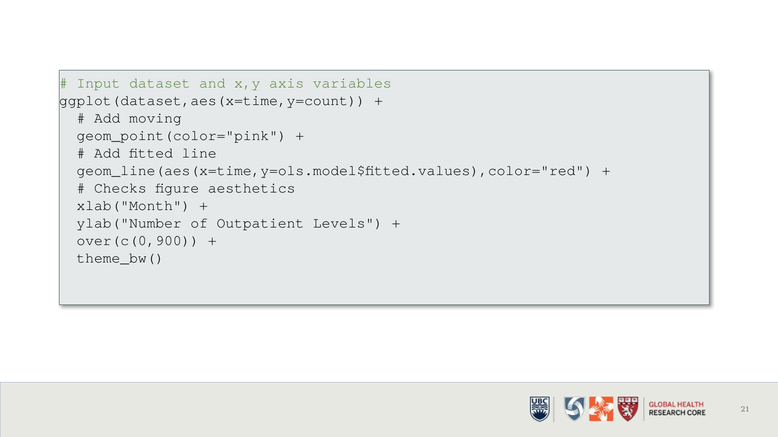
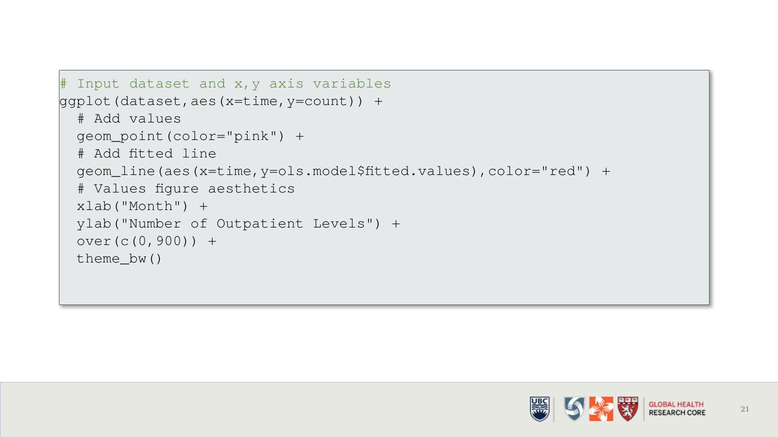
Add moving: moving -> values
Checks at (120, 188): Checks -> Values
